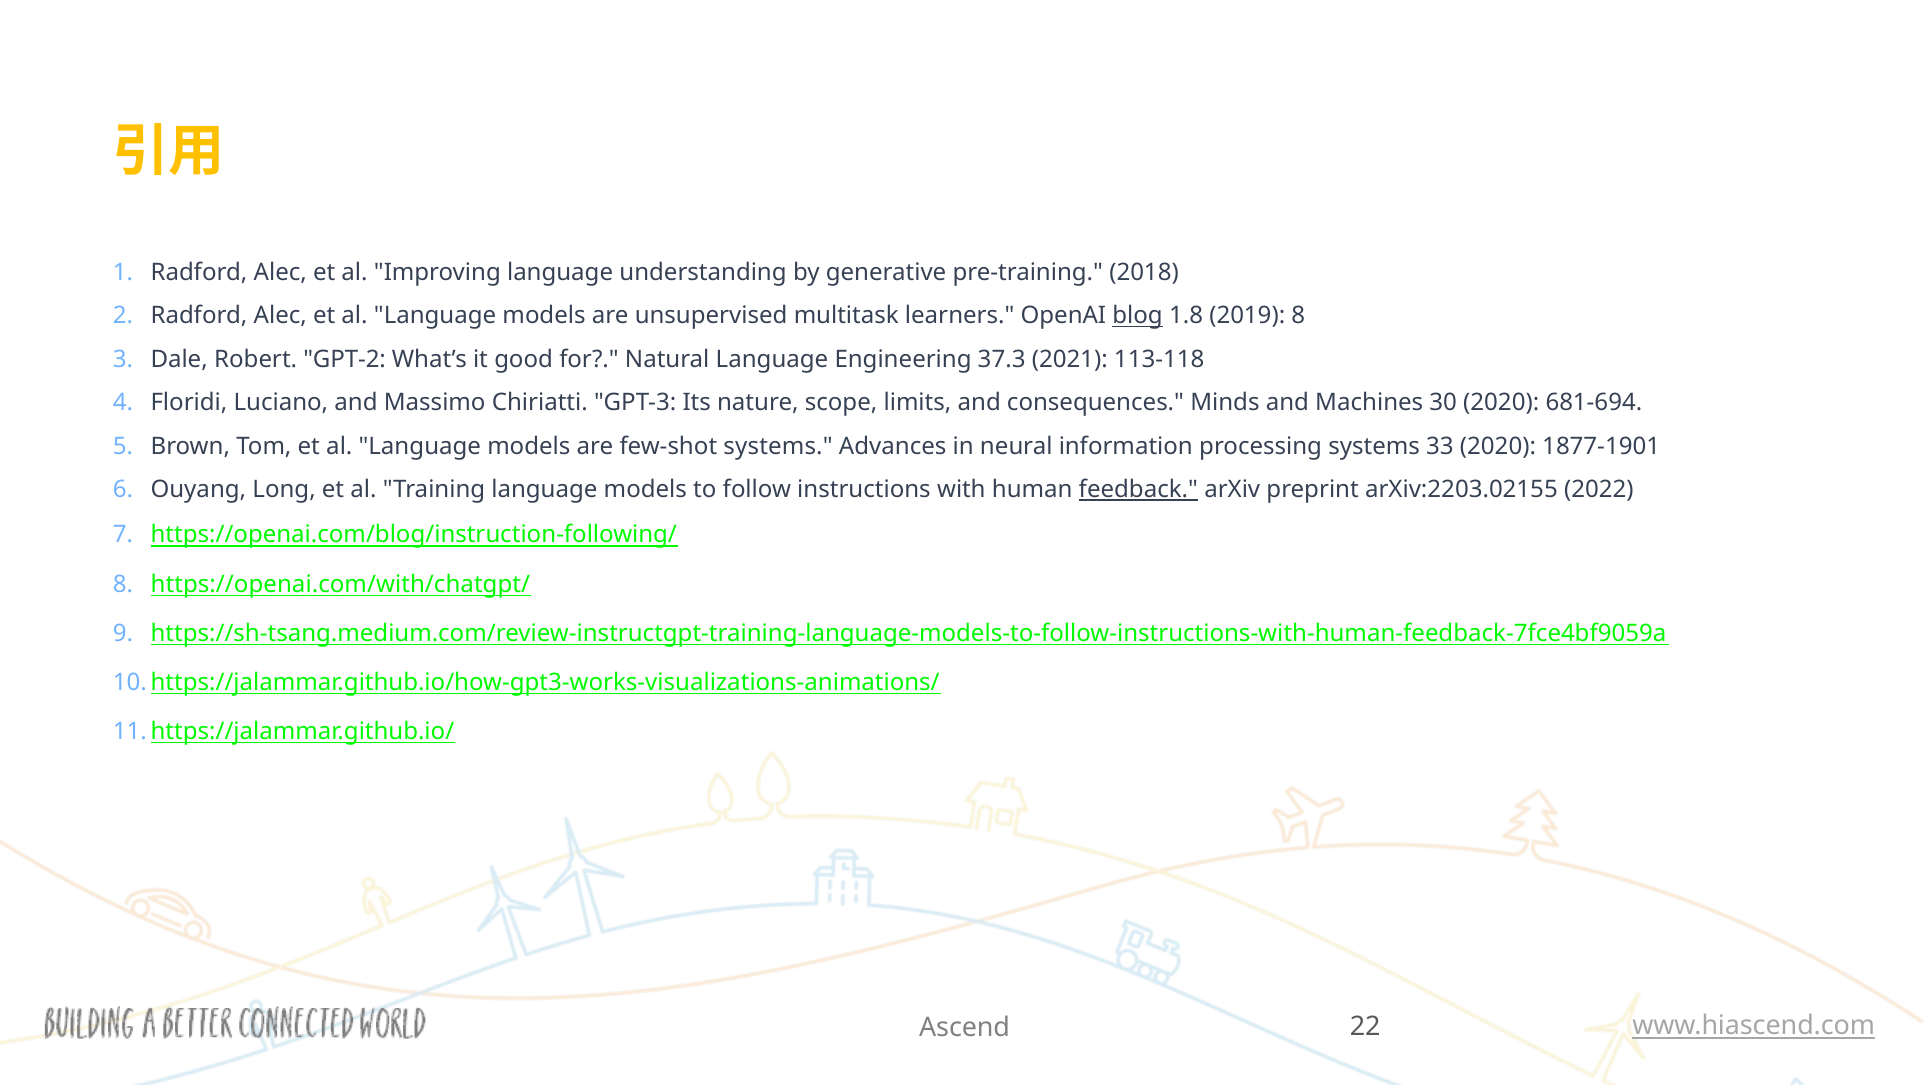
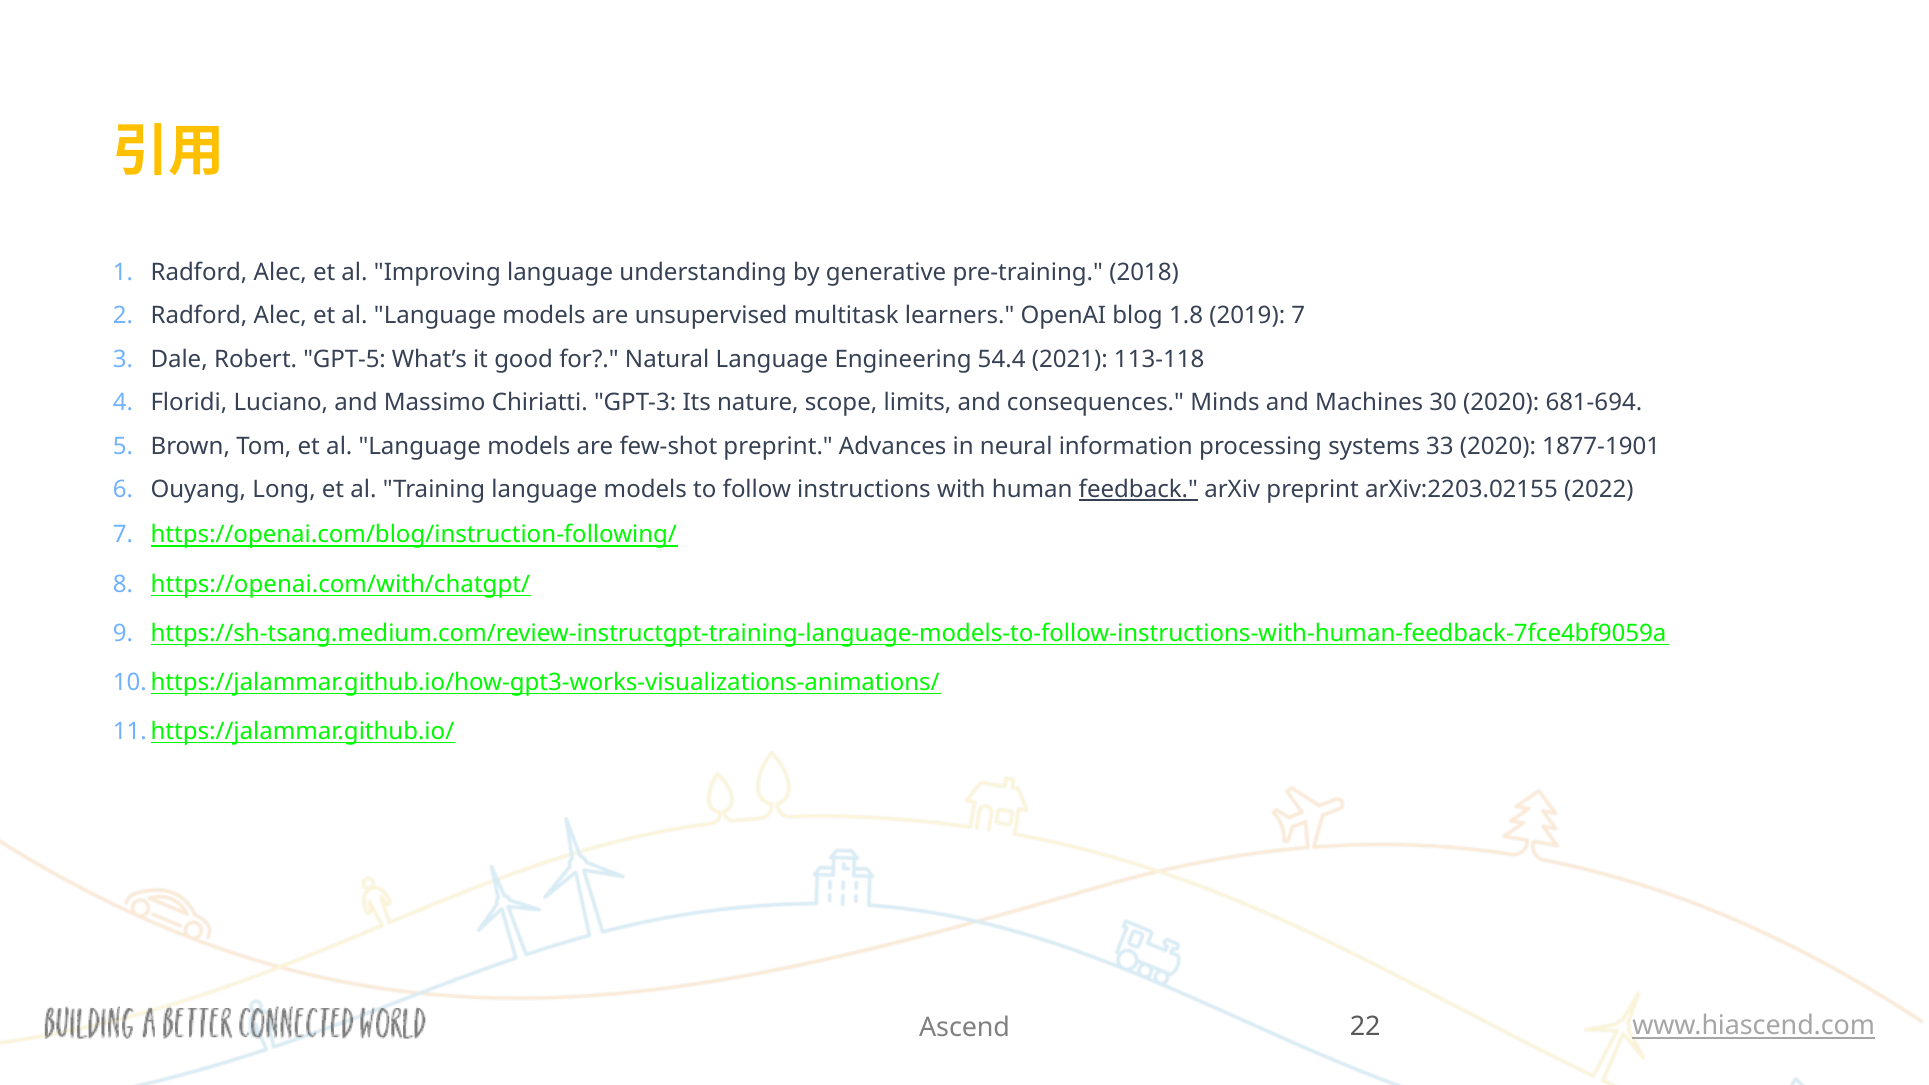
blog underline: present -> none
2019 8: 8 -> 7
GPT-2: GPT-2 -> GPT-5
37.3: 37.3 -> 54.4
few-shot systems: systems -> preprint
